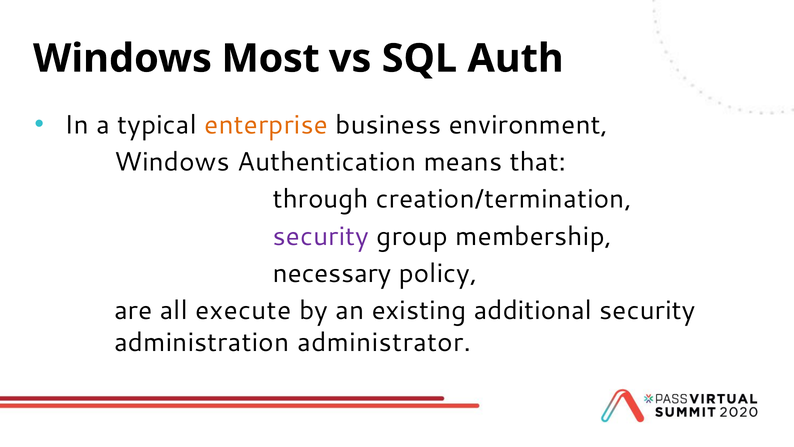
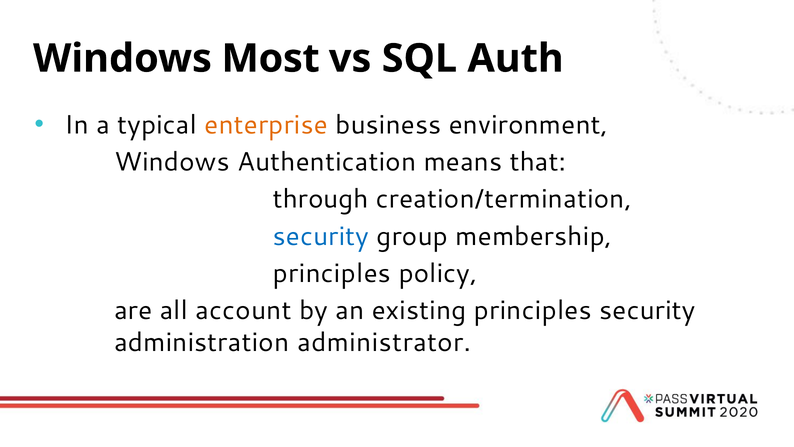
security at (321, 236) colour: purple -> blue
necessary at (332, 273): necessary -> principles
execute: execute -> account
existing additional: additional -> principles
